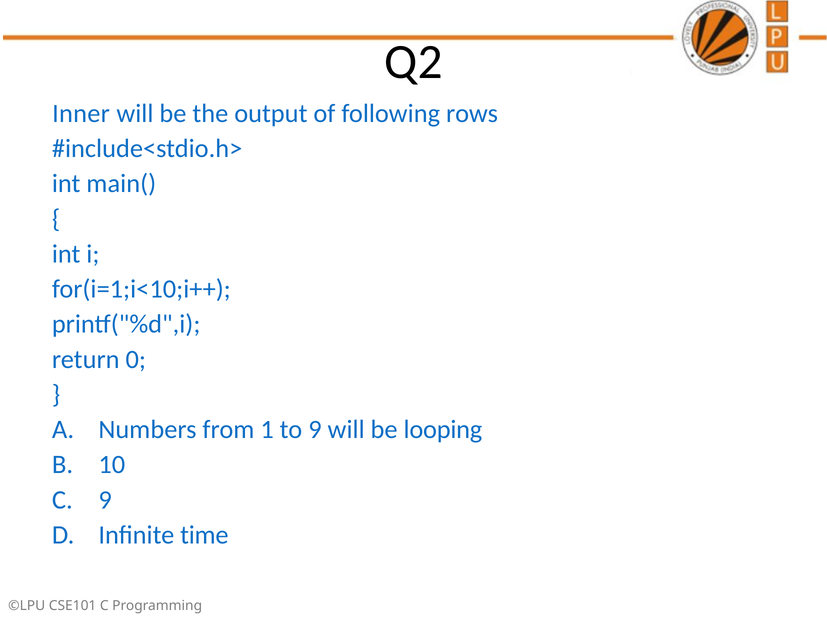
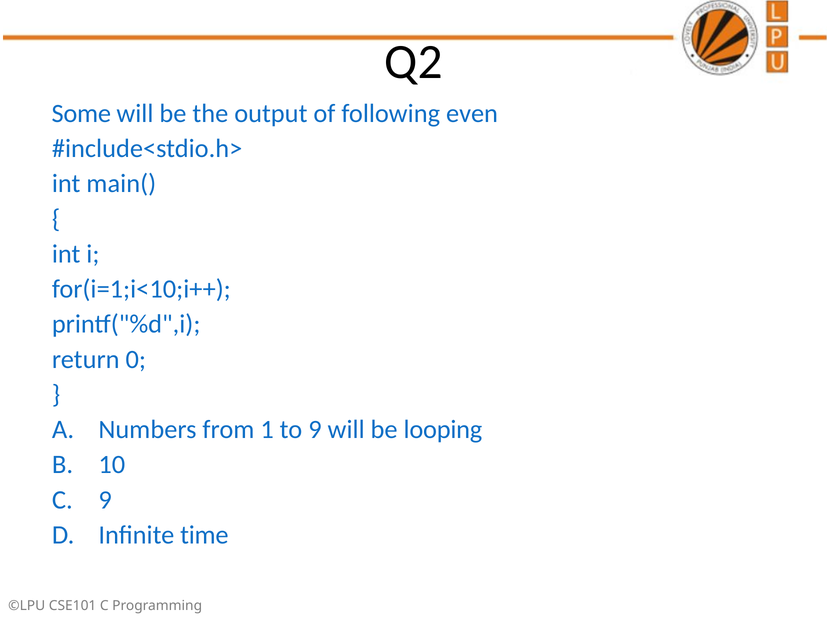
Inner: Inner -> Some
rows: rows -> even
